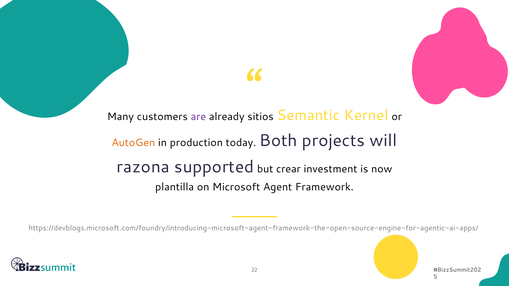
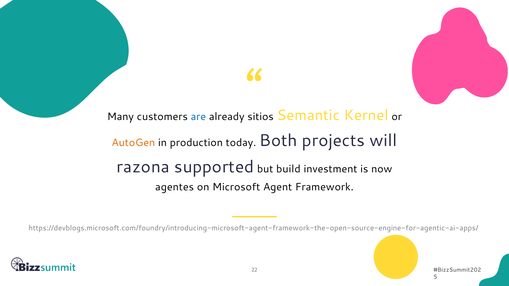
are colour: purple -> blue
crear: crear -> build
plantilla: plantilla -> agentes
